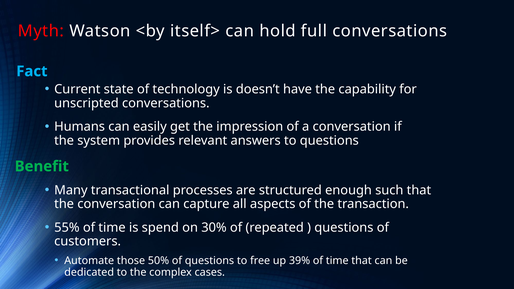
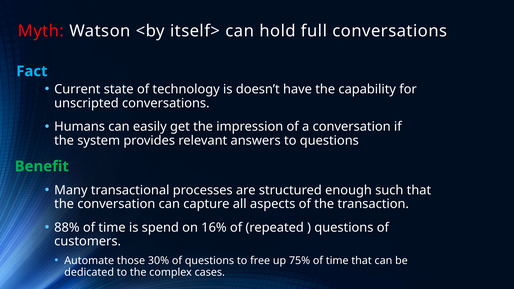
55%: 55% -> 88%
30%: 30% -> 16%
50%: 50% -> 30%
39%: 39% -> 75%
